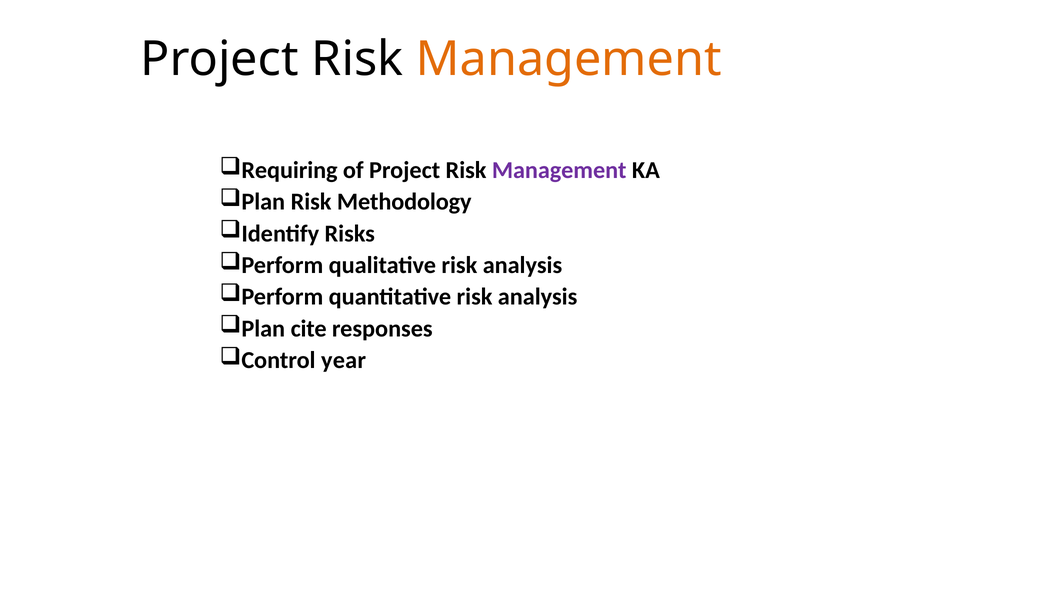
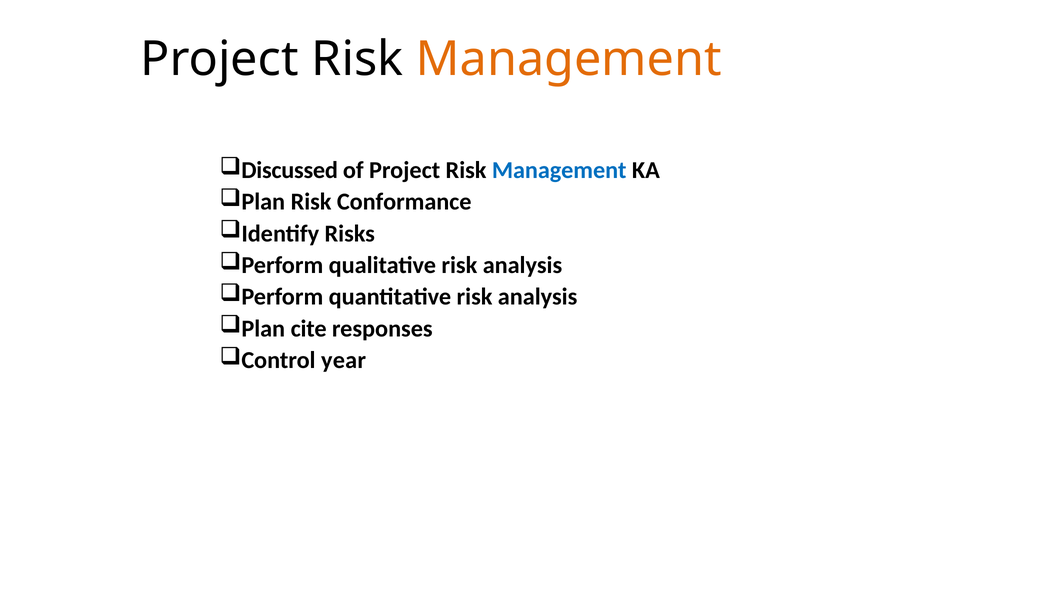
Requiring: Requiring -> Discussed
Management at (559, 170) colour: purple -> blue
Methodology: Methodology -> Conformance
